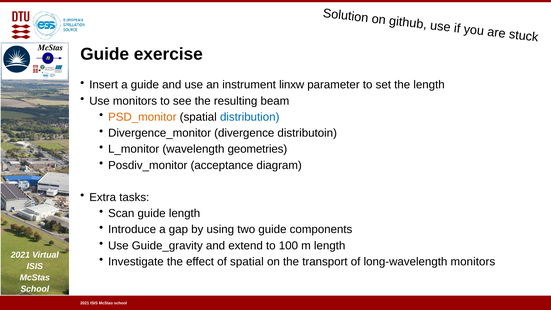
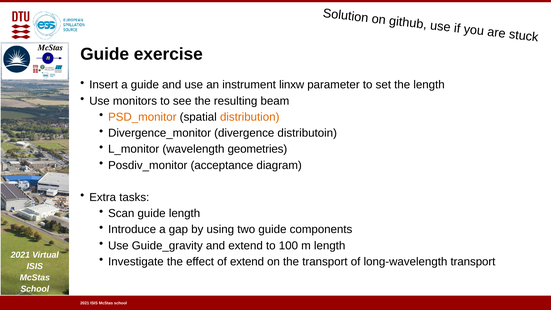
distribution colour: blue -> orange
of spatial: spatial -> extend
long-wavelength monitors: monitors -> transport
